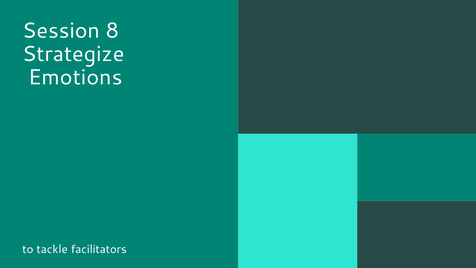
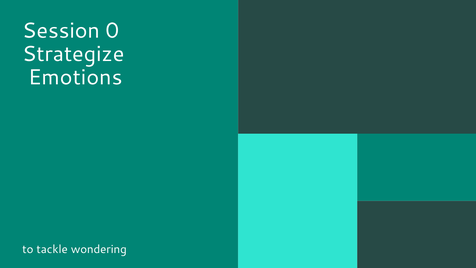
8: 8 -> 0
facilitators: facilitators -> wondering
